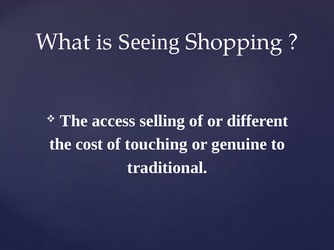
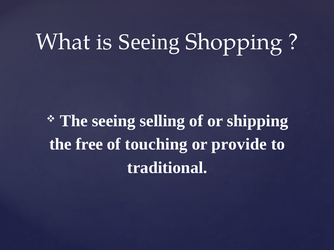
The access: access -> seeing
different: different -> shipping
cost: cost -> free
genuine: genuine -> provide
